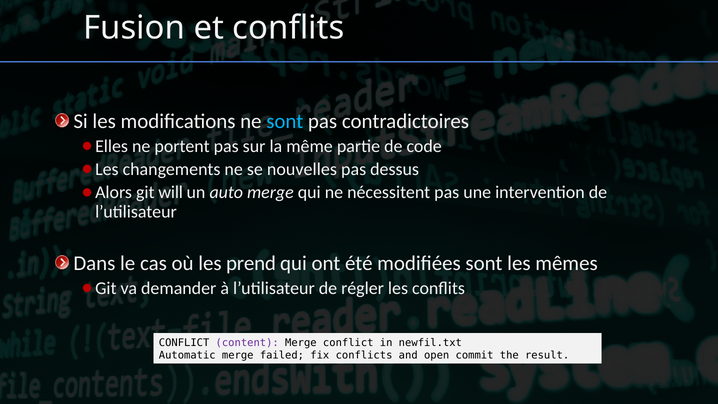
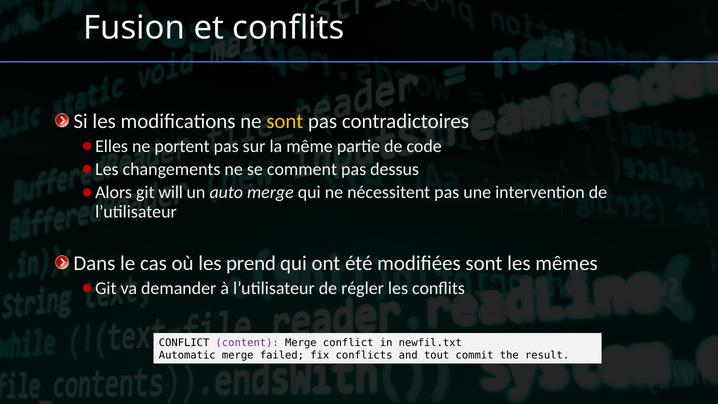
sont at (285, 121) colour: light blue -> yellow
nouvelles: nouvelles -> comment
open: open -> tout
